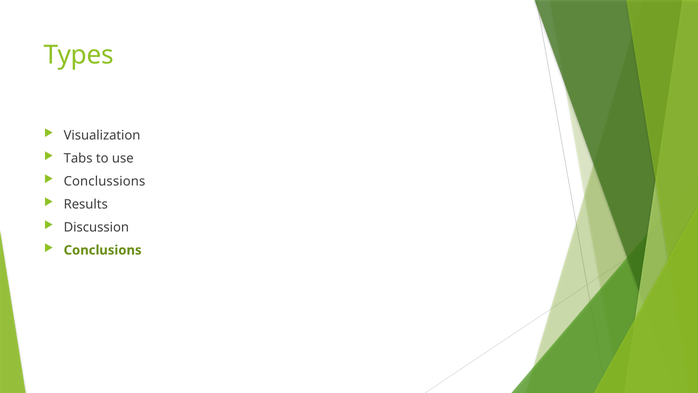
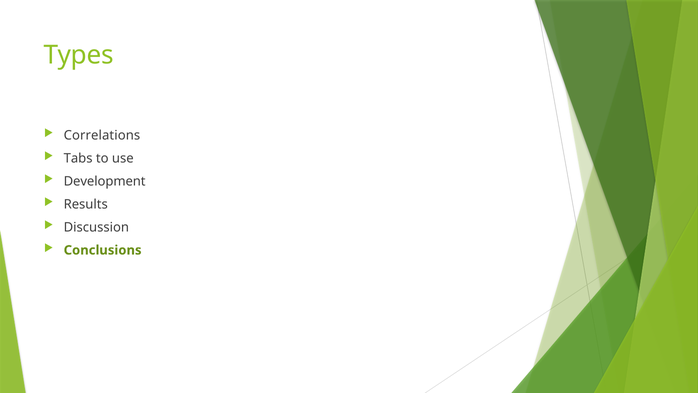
Visualization: Visualization -> Correlations
Conclussions: Conclussions -> Development
